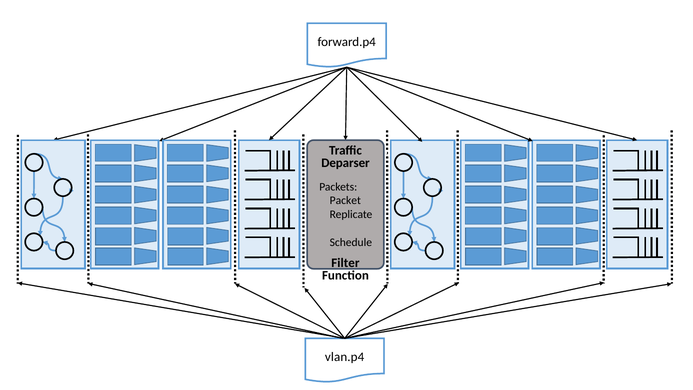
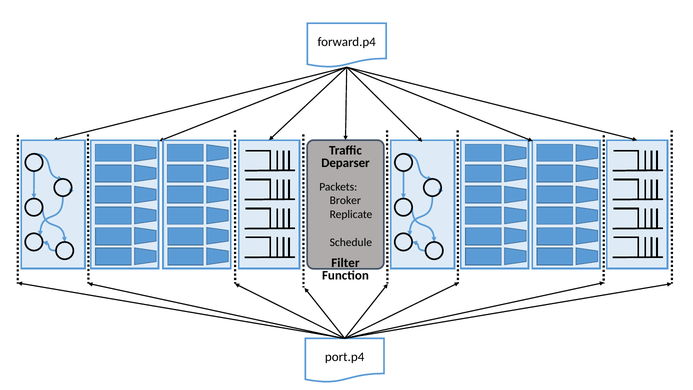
Packet: Packet -> Broker
vlan.p4: vlan.p4 -> port.p4
